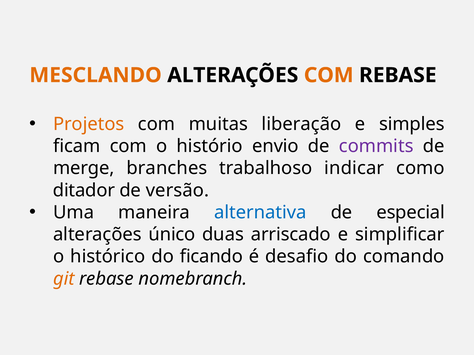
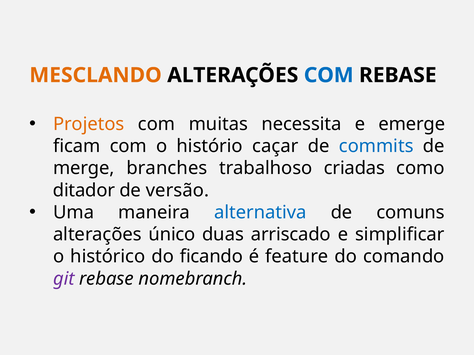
COM at (329, 75) colour: orange -> blue
liberação: liberação -> necessita
simples: simples -> emerge
envio: envio -> caçar
commits colour: purple -> blue
indicar: indicar -> criadas
especial: especial -> comuns
desafio: desafio -> feature
git colour: orange -> purple
